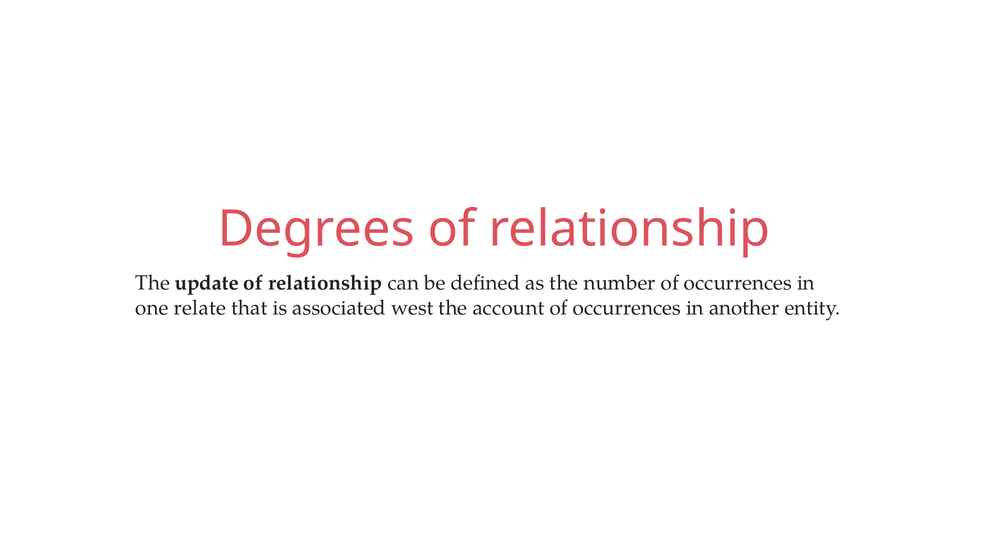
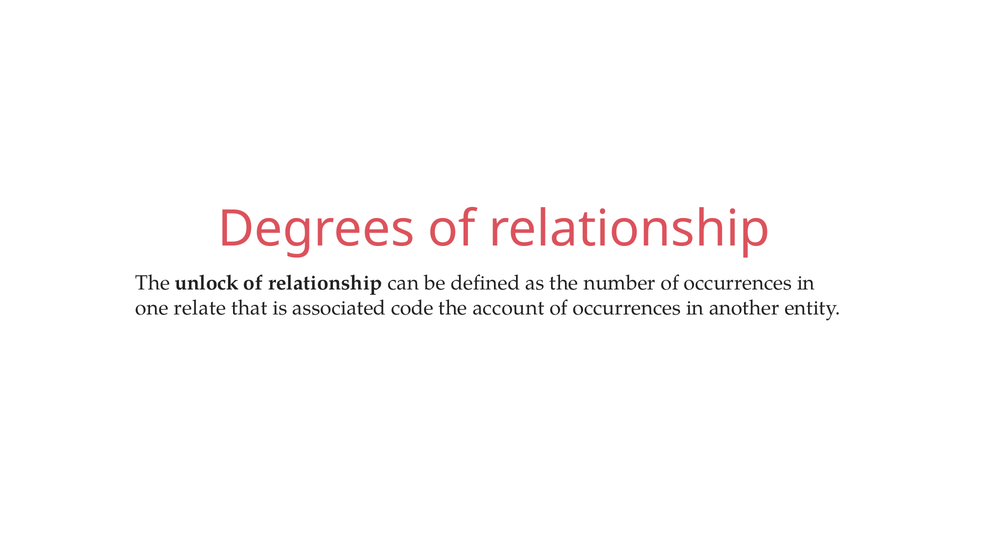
update: update -> unlock
west: west -> code
